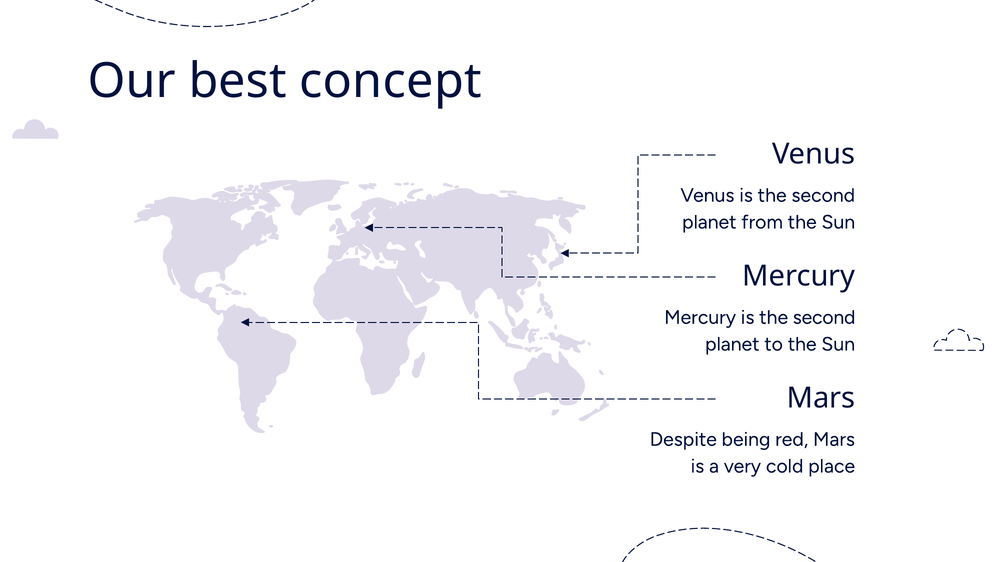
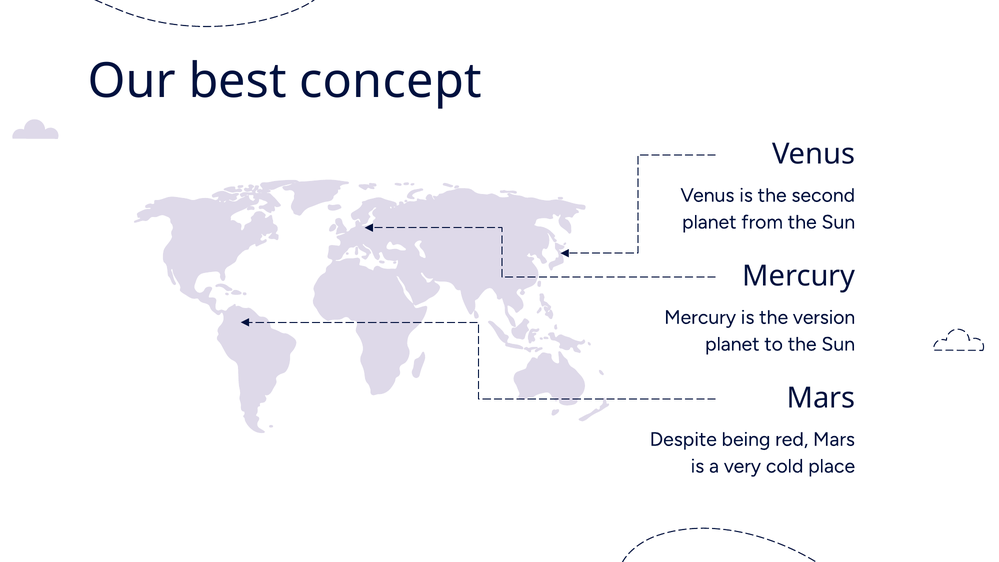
Mercury is the second: second -> version
